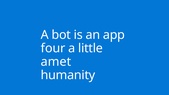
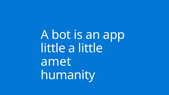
four at (53, 48): four -> little
